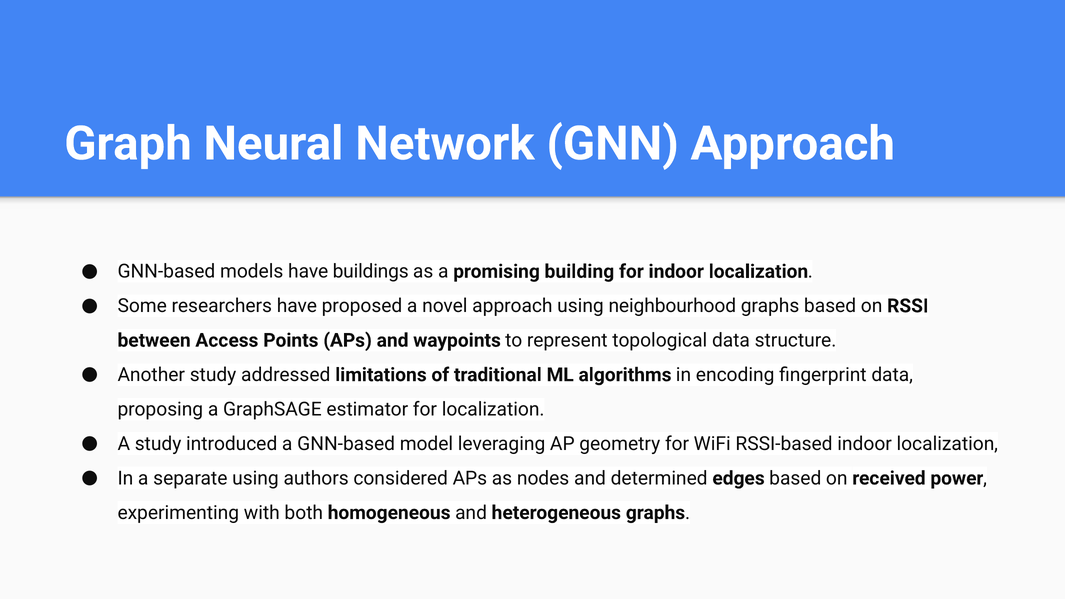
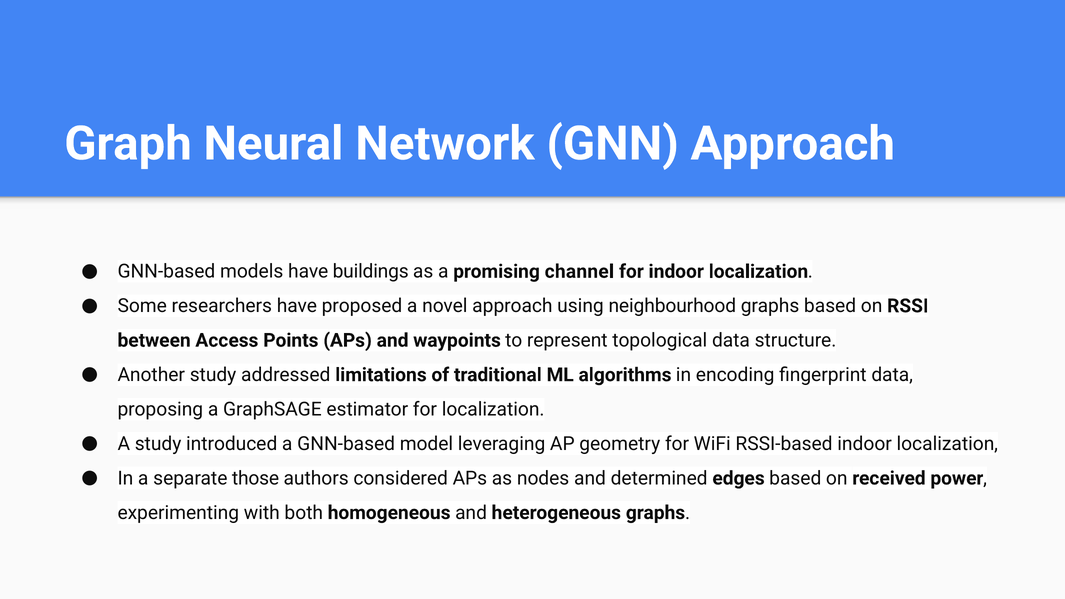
building: building -> channel
separate using: using -> those
